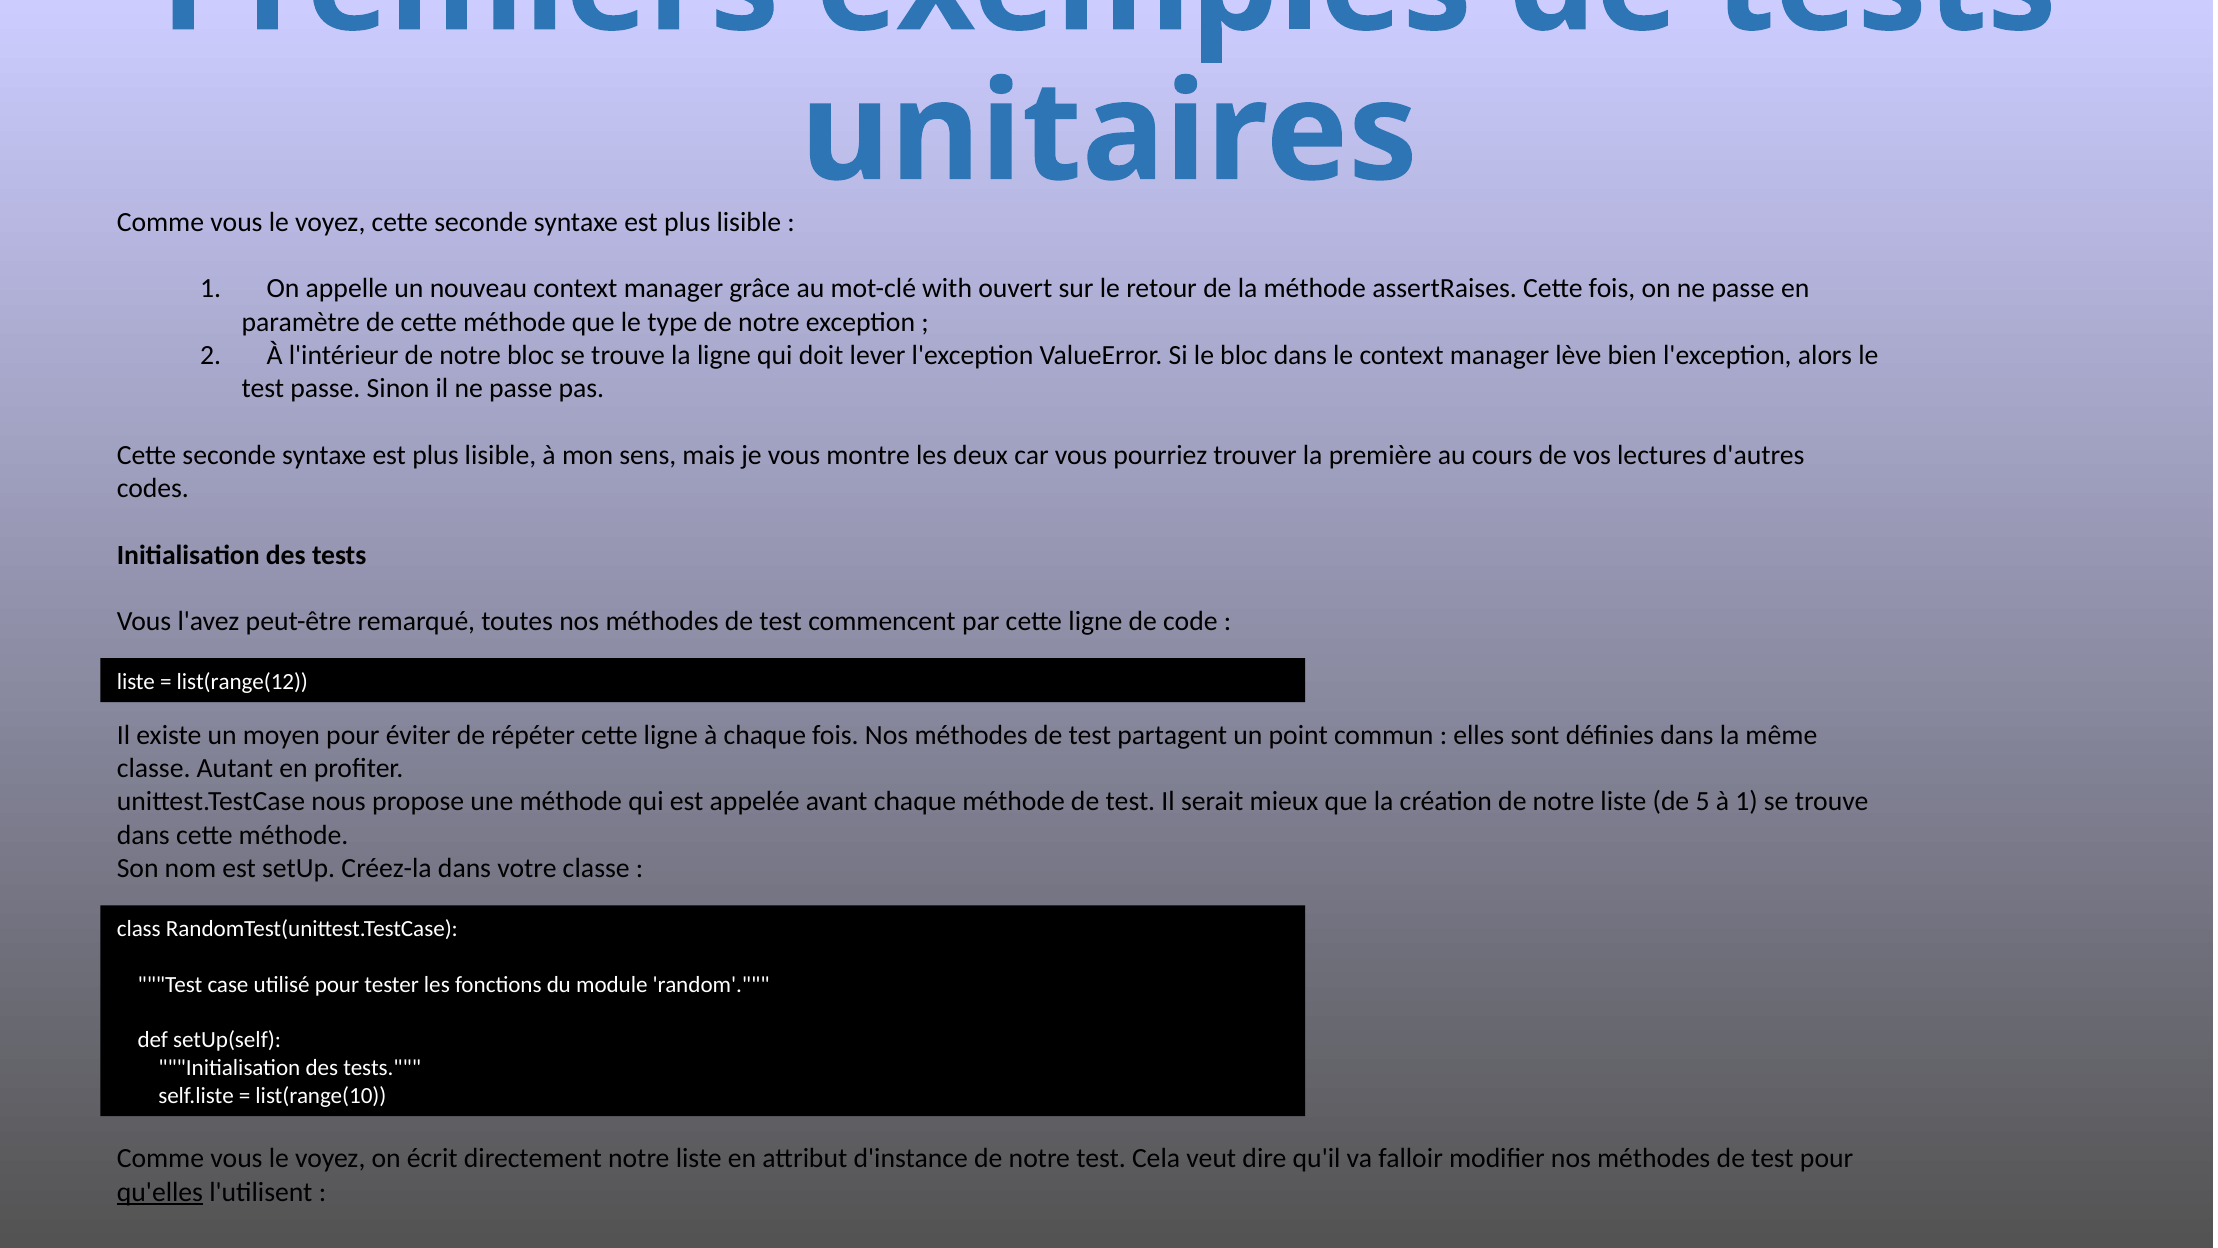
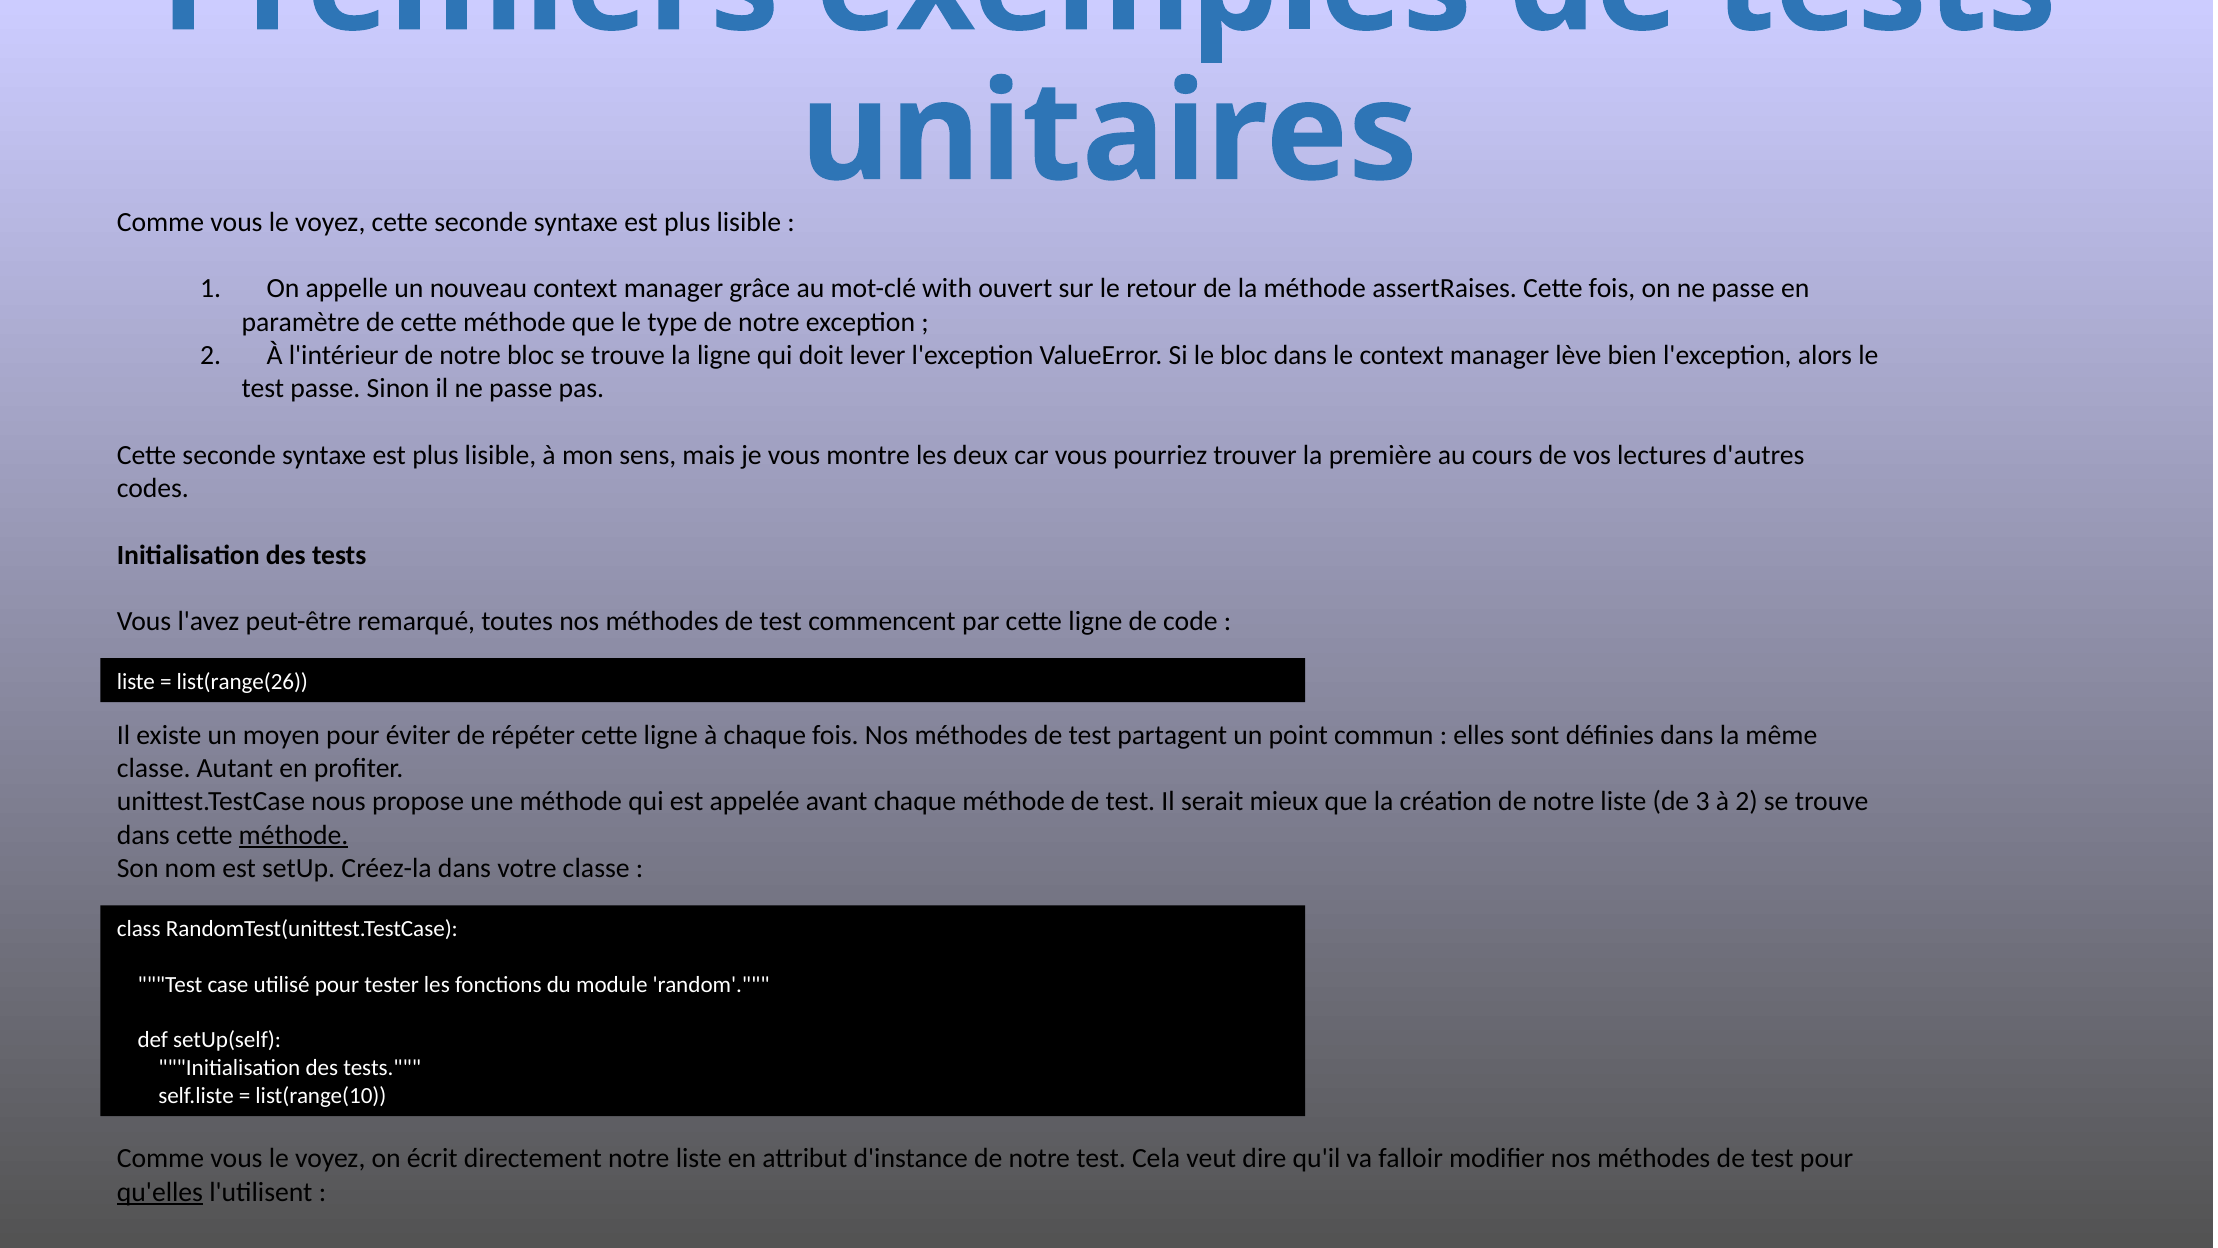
list(range(12: list(range(12 -> list(range(26
5: 5 -> 3
à 1: 1 -> 2
méthode at (294, 835) underline: none -> present
